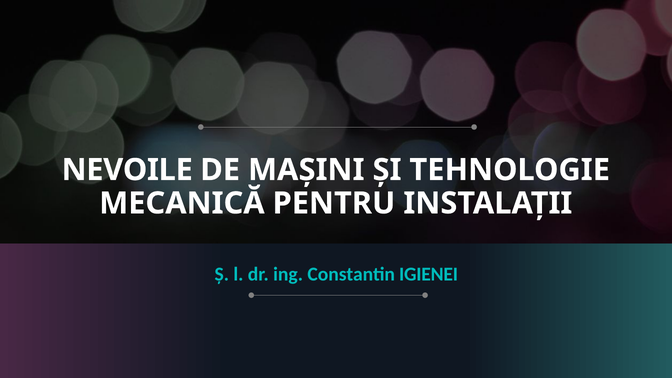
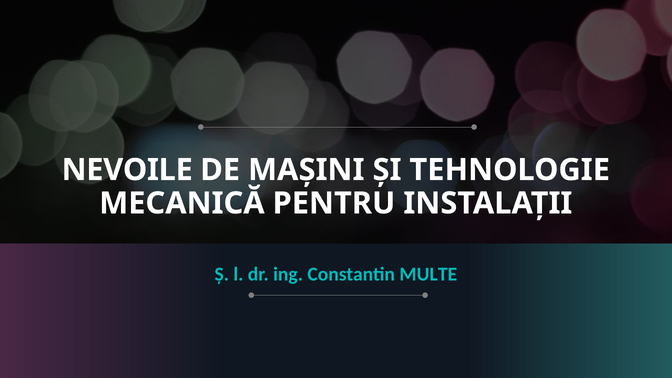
IGIENEI: IGIENEI -> MULTE
